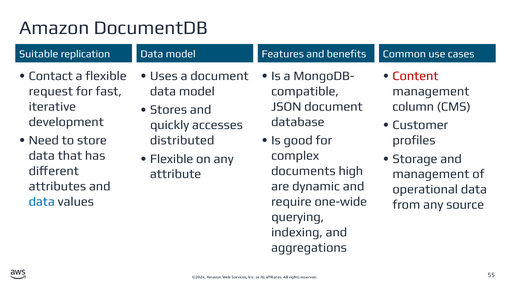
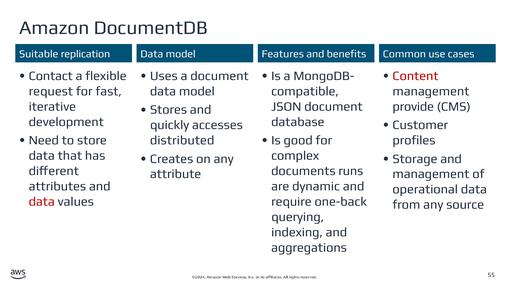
column: column -> provide
Flexible at (172, 159): Flexible -> Creates
high: high -> runs
data at (42, 201) colour: blue -> red
one-wide: one-wide -> one-back
